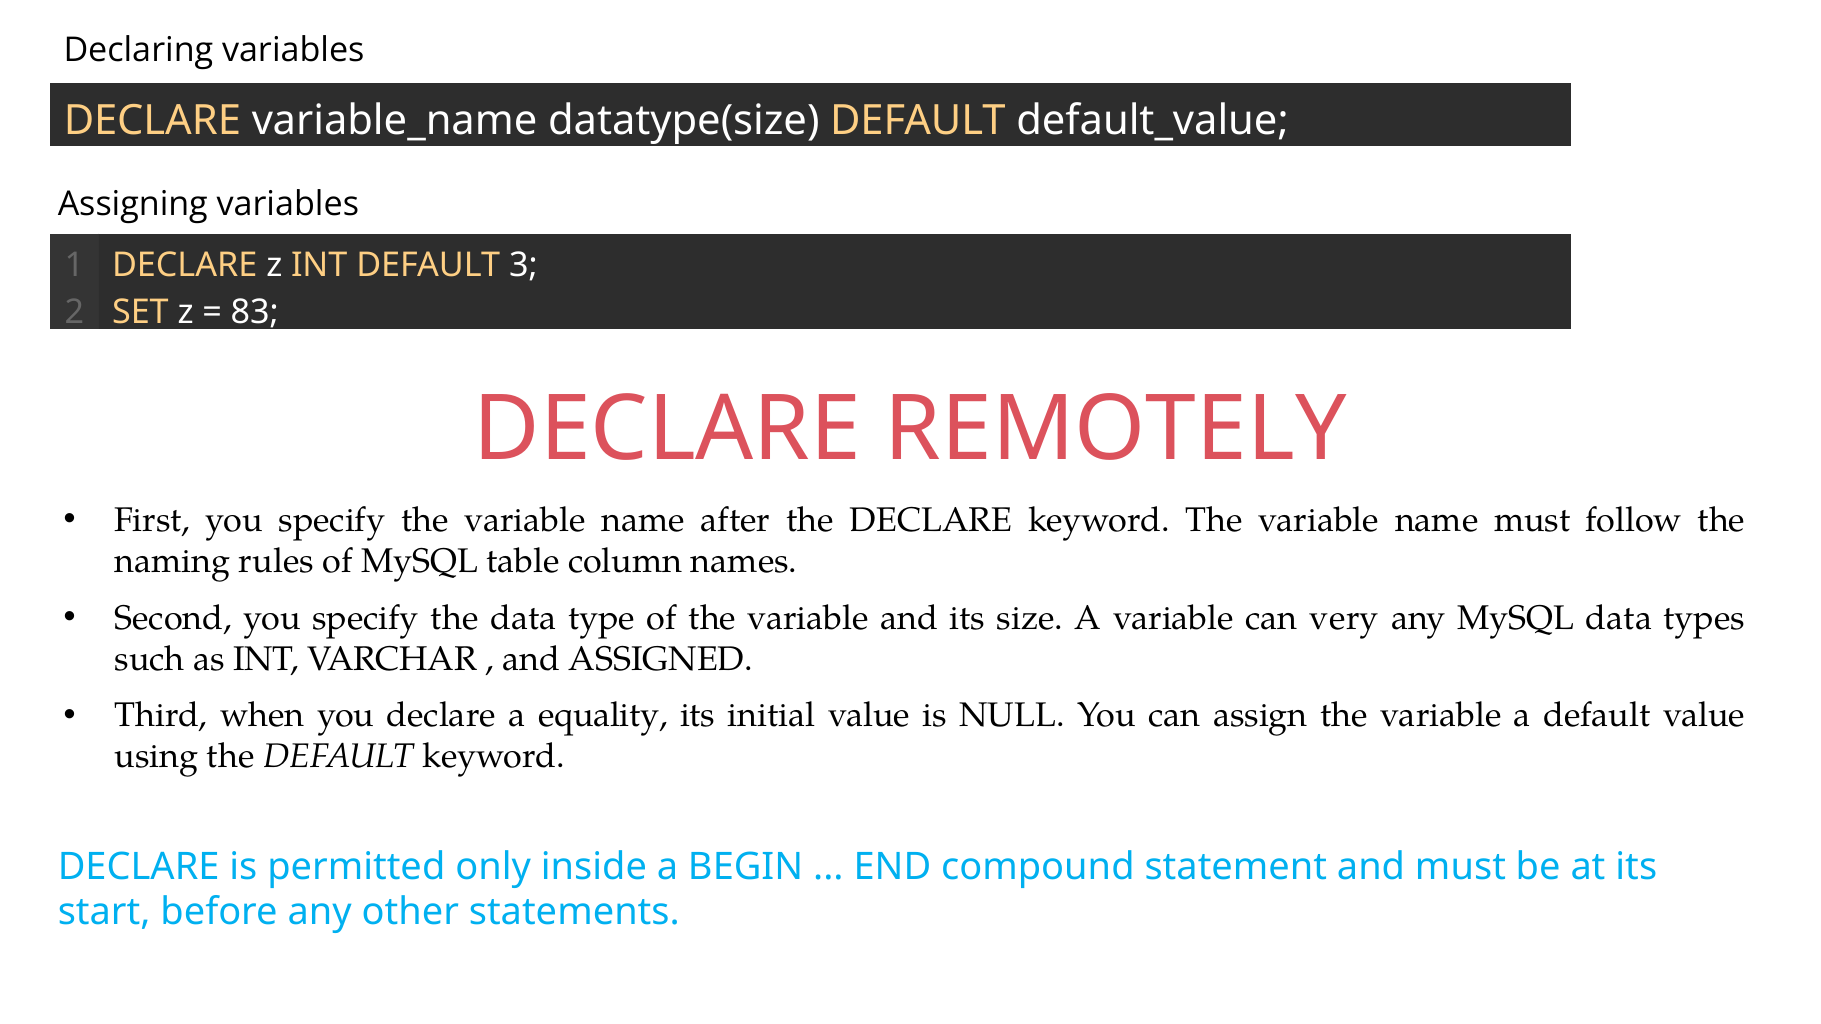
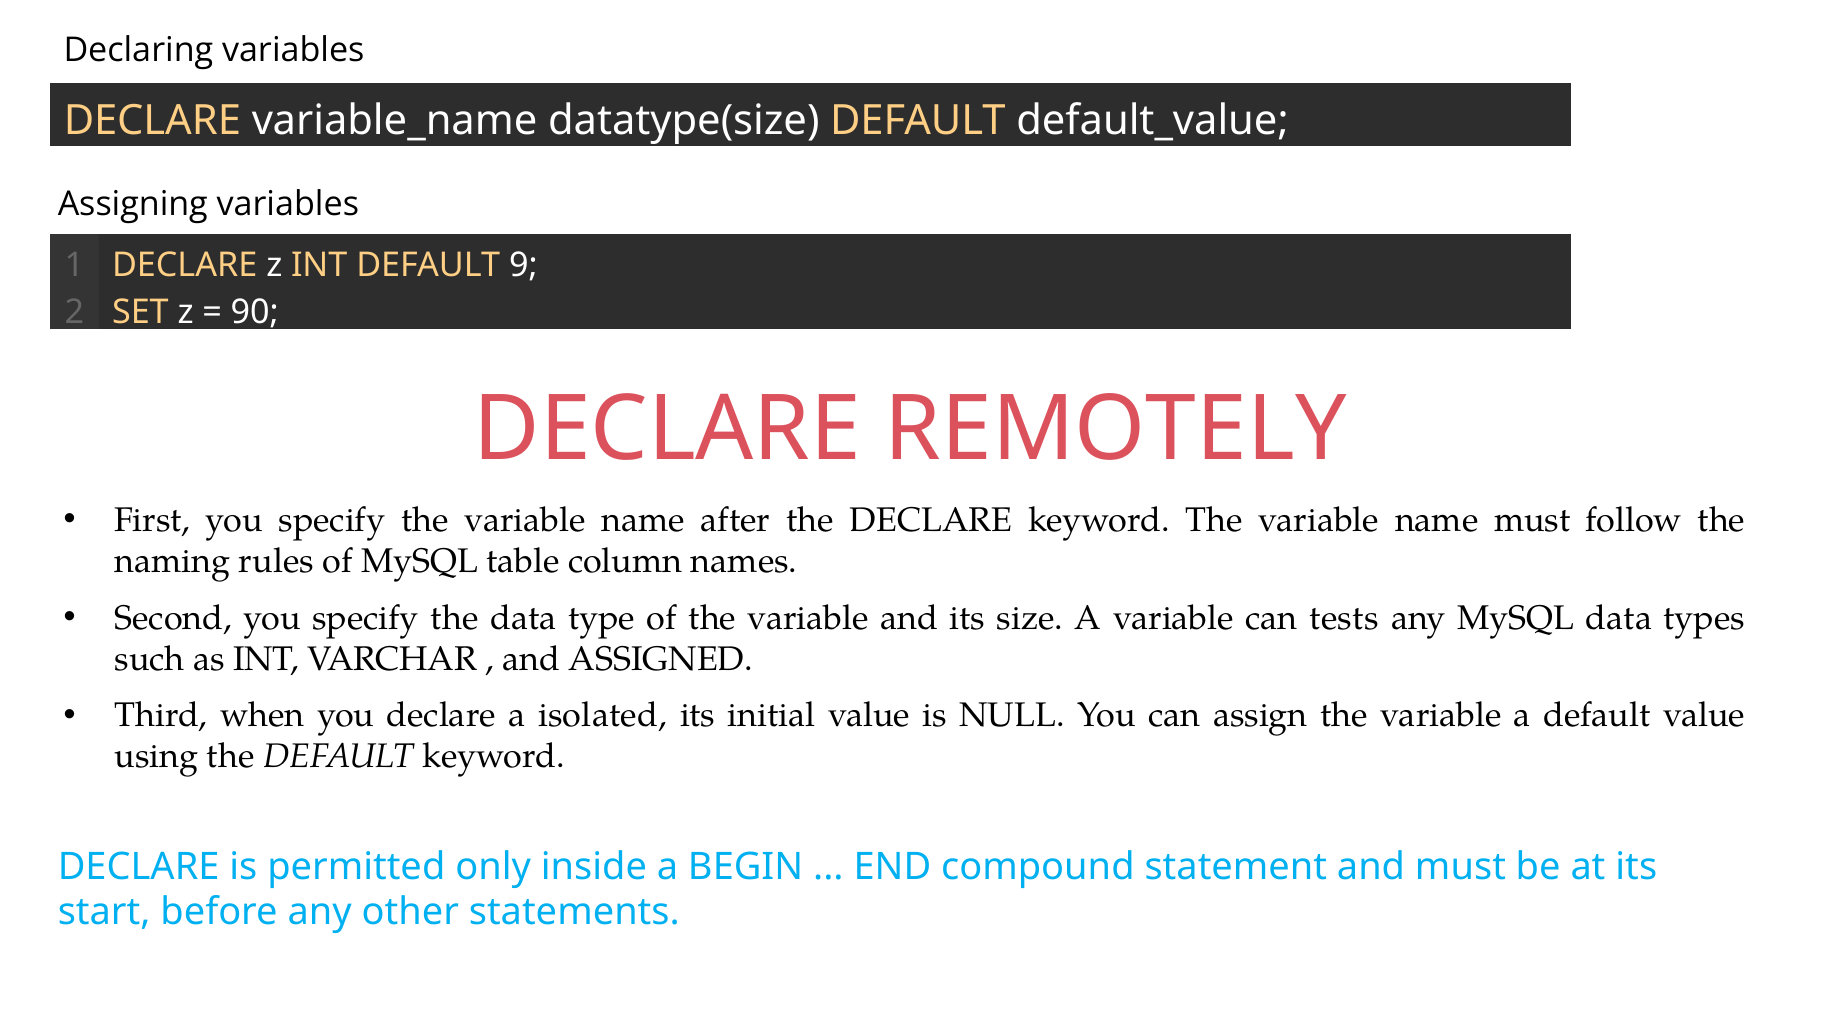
3: 3 -> 9
83: 83 -> 90
very: very -> tests
equality: equality -> isolated
